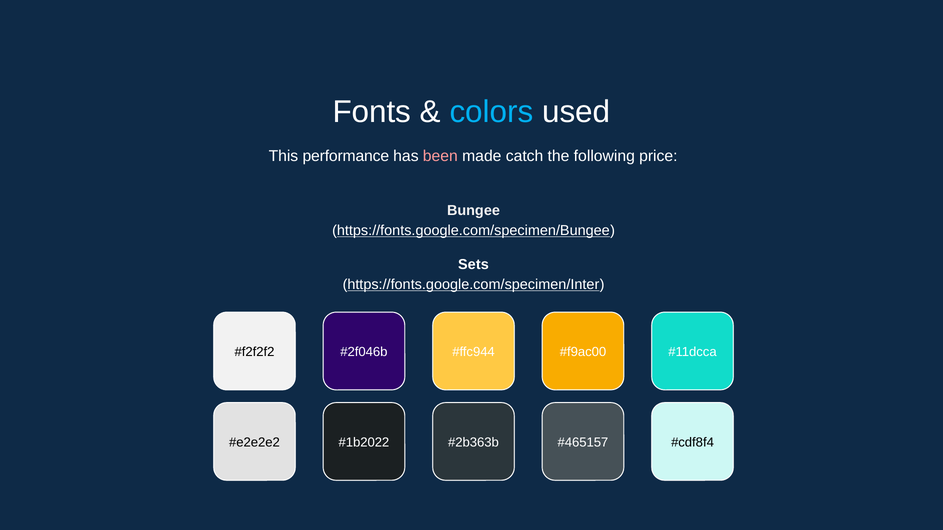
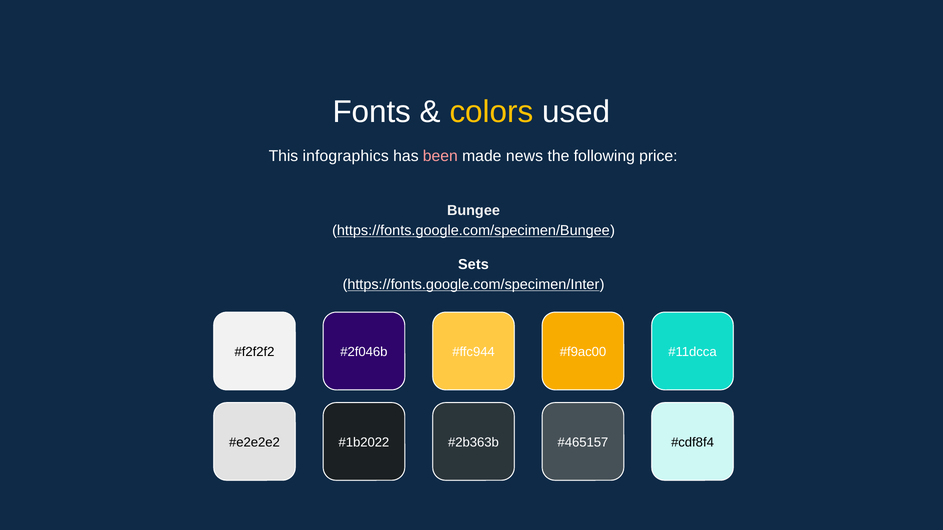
colors colour: light blue -> yellow
performance: performance -> infographics
catch: catch -> news
